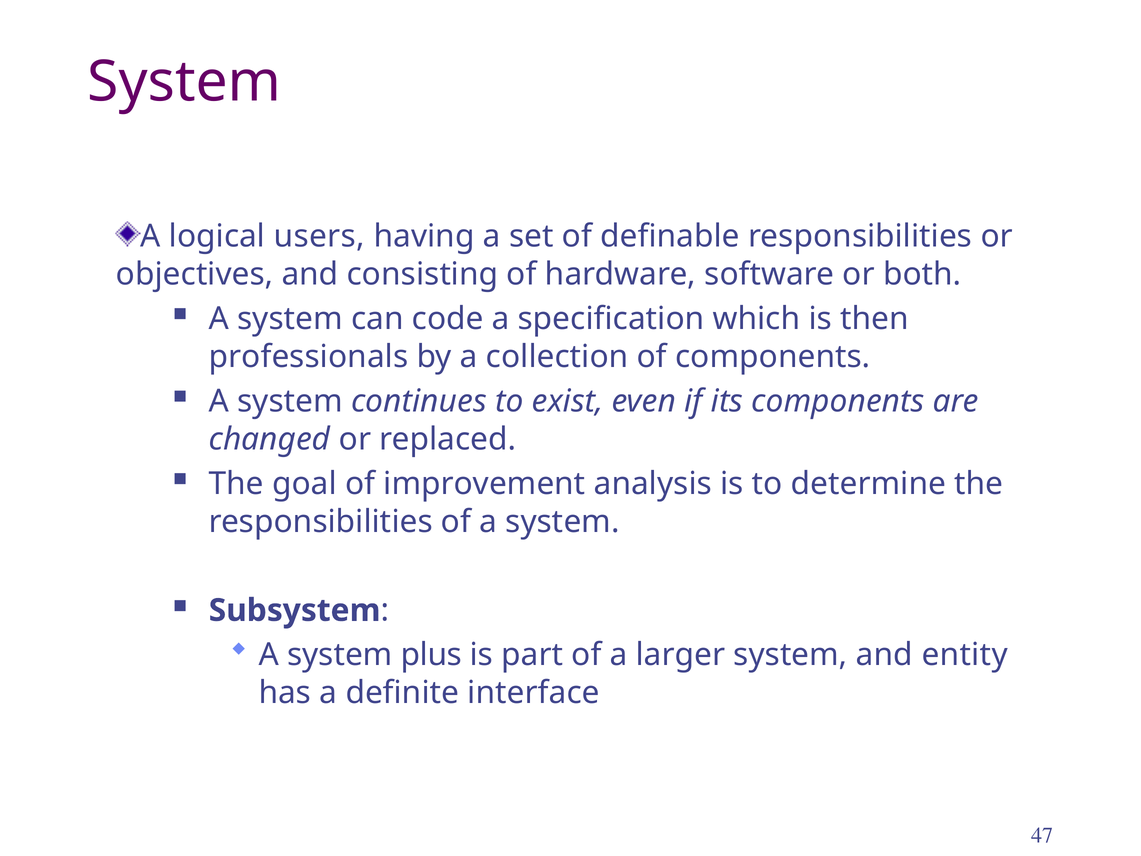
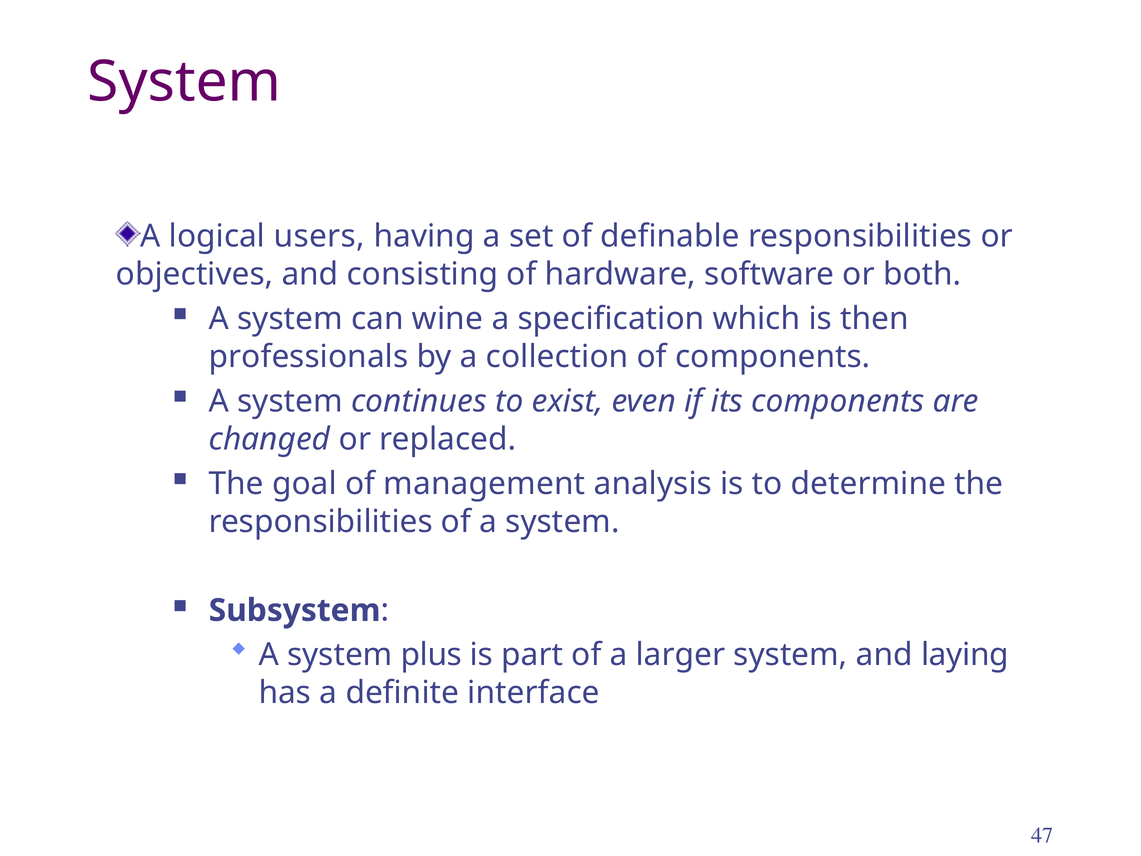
code: code -> wine
improvement: improvement -> management
entity: entity -> laying
